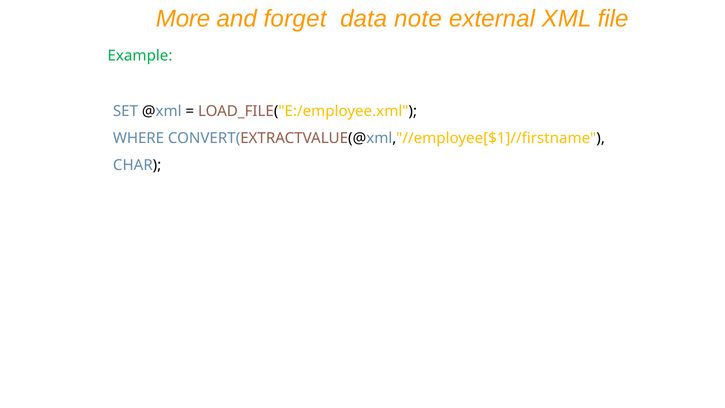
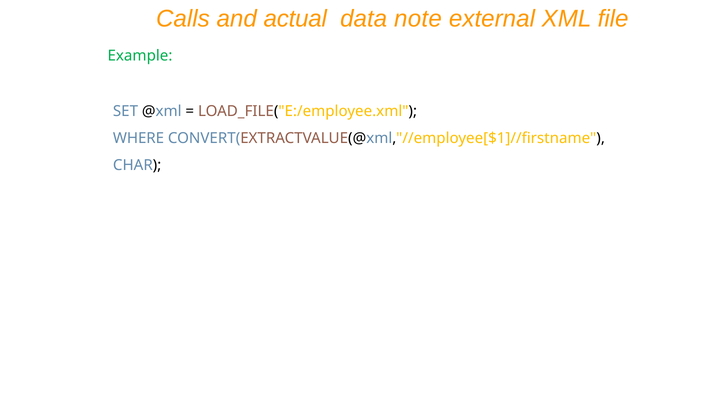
More: More -> Calls
forget: forget -> actual
